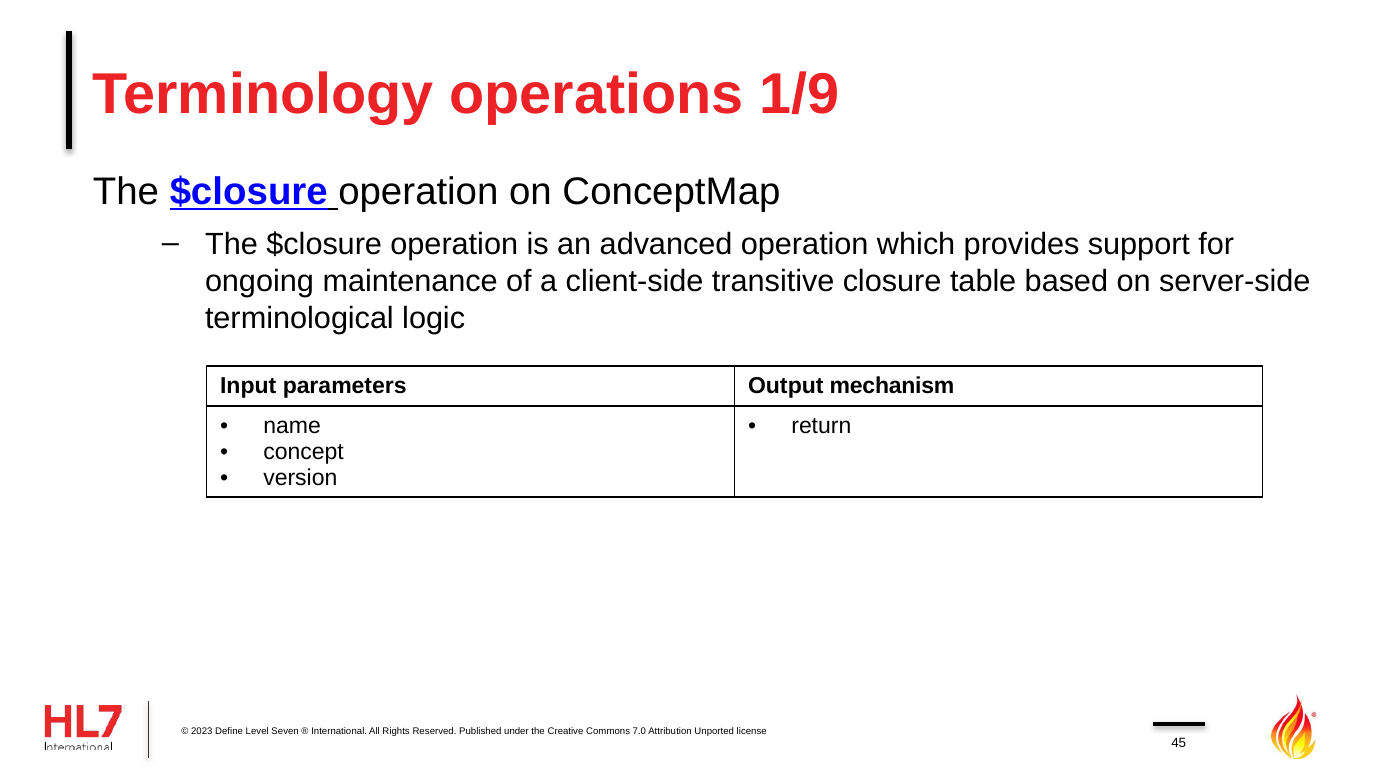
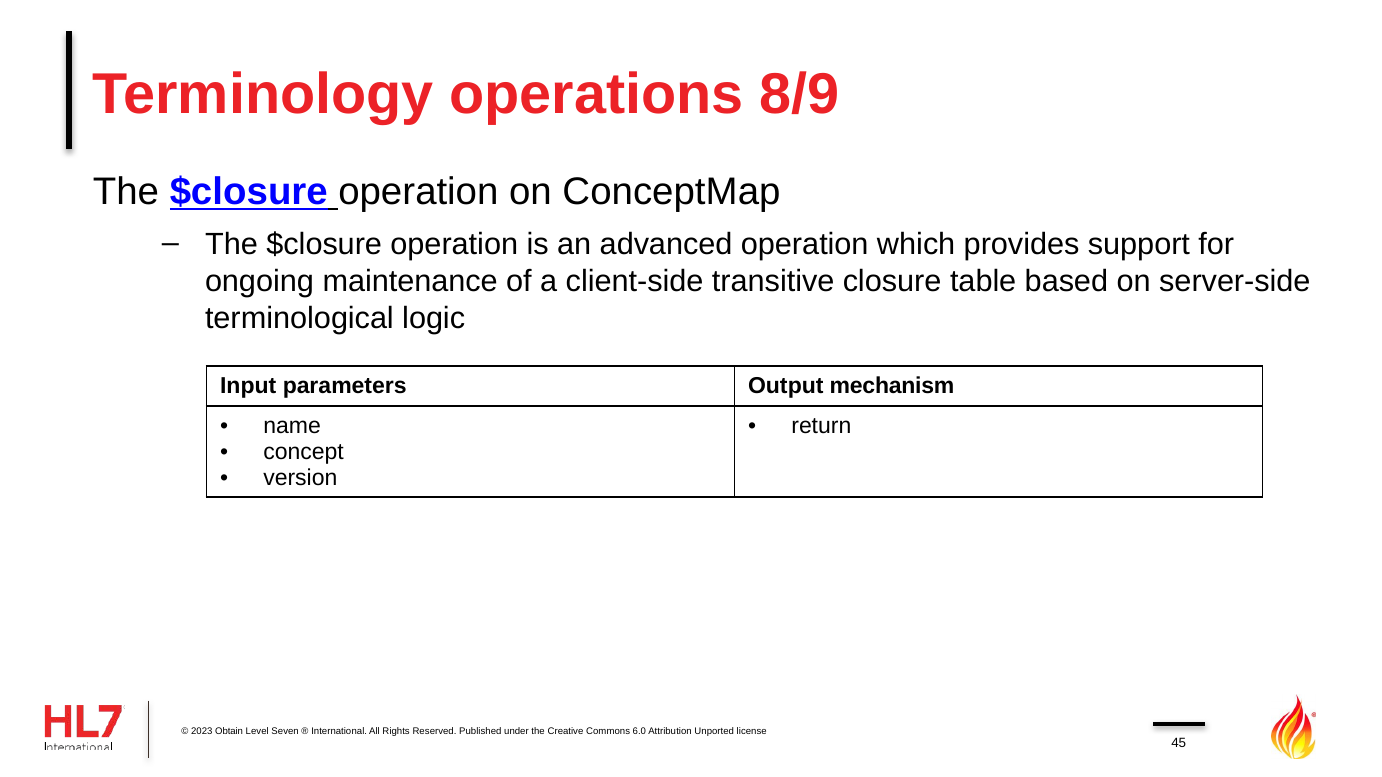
1/9: 1/9 -> 8/9
Define: Define -> Obtain
7.0: 7.0 -> 6.0
